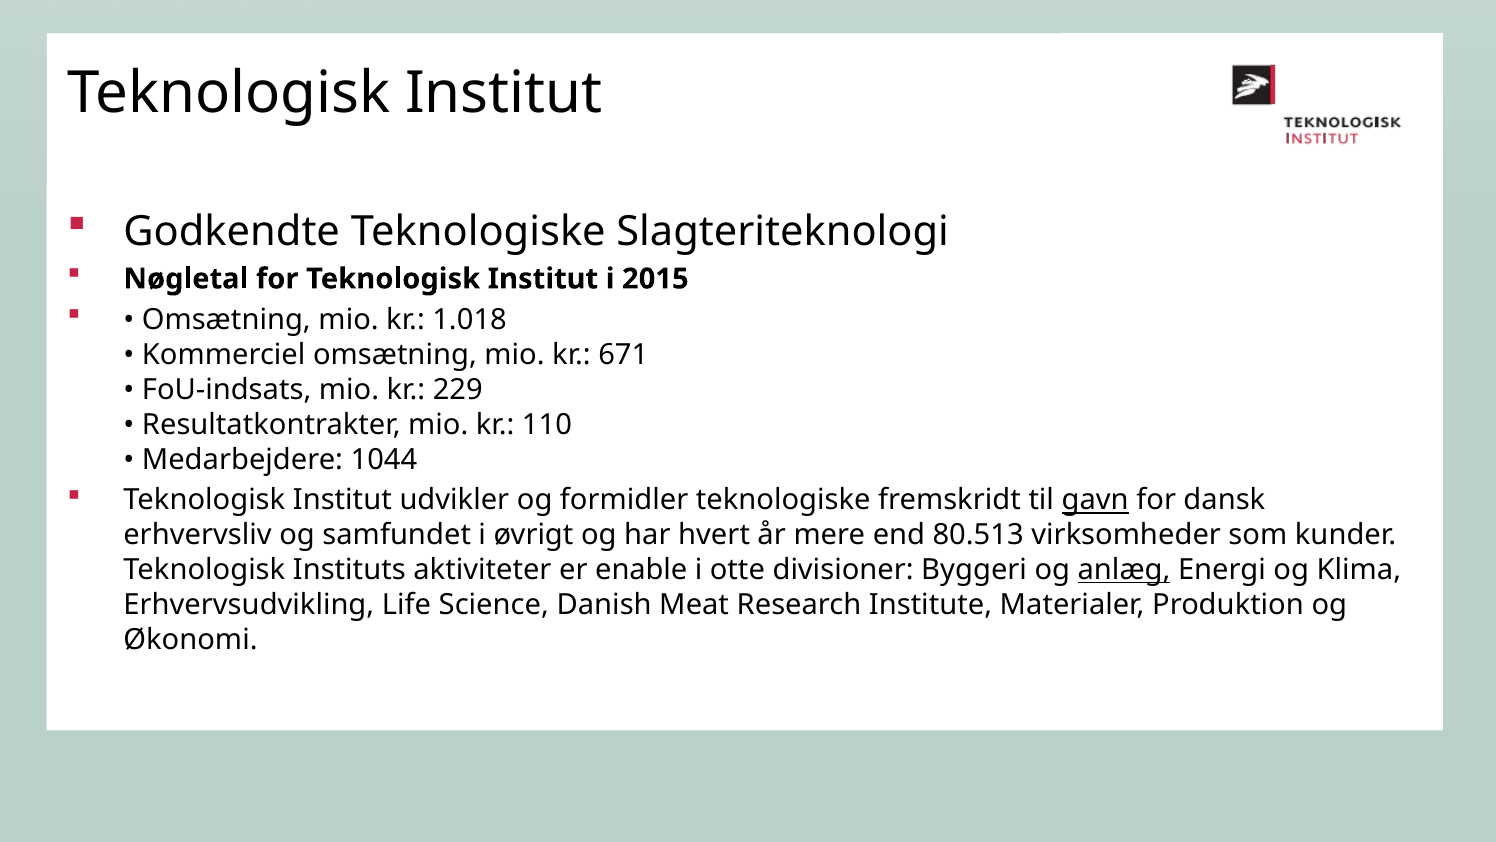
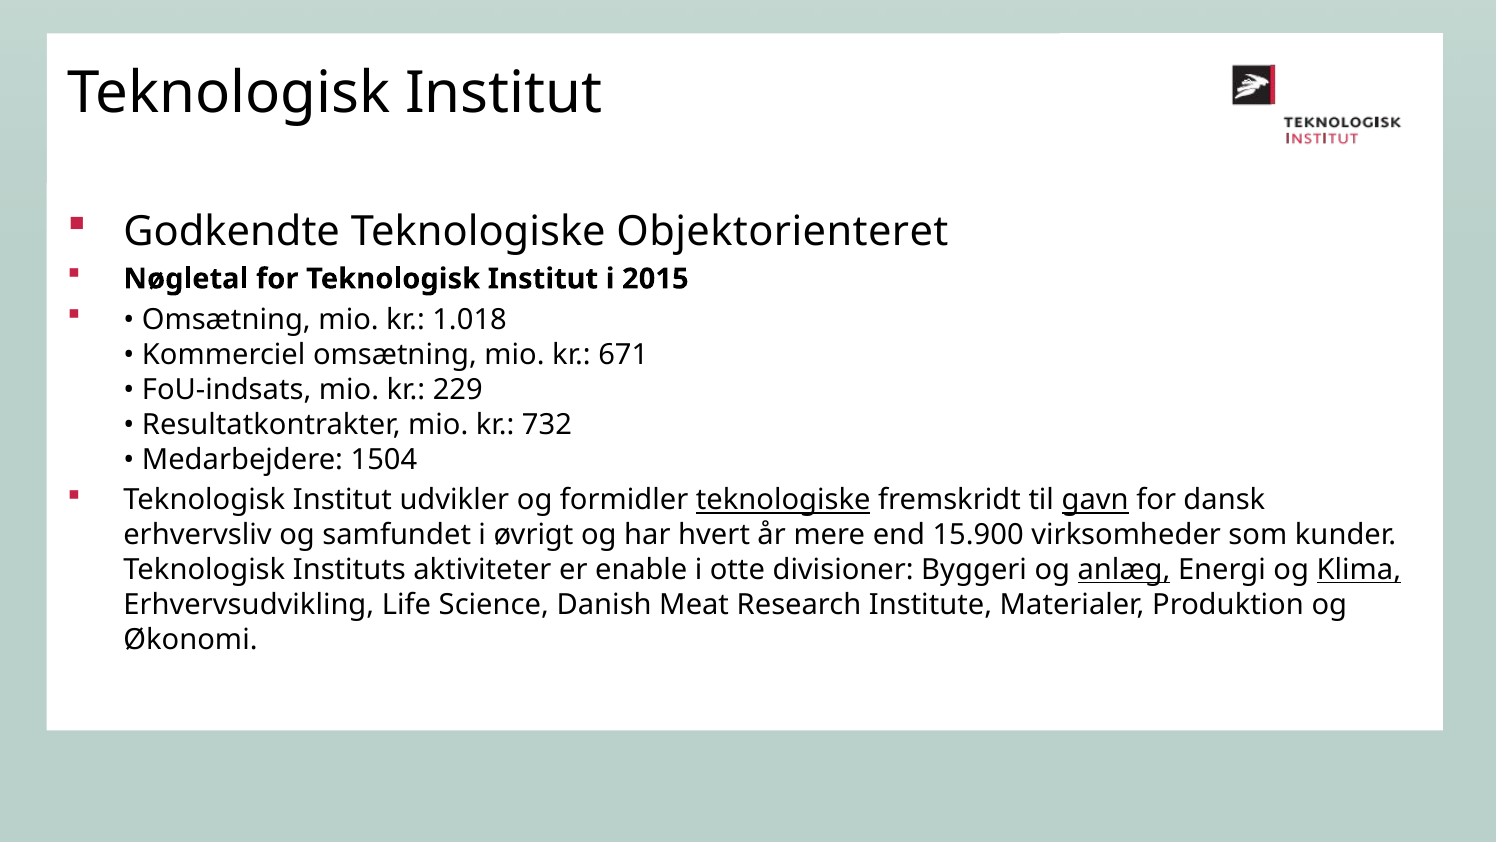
Slagteriteknologi: Slagteriteknologi -> Objektorienteret
110: 110 -> 732
1044: 1044 -> 1504
teknologiske at (783, 500) underline: none -> present
80.513: 80.513 -> 15.900
Klima underline: none -> present
